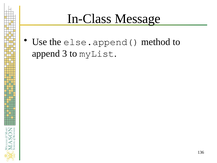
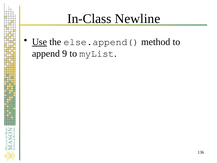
Message: Message -> Newline
Use underline: none -> present
3: 3 -> 9
